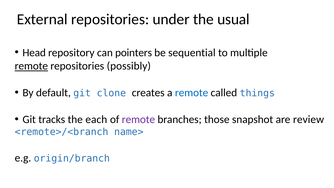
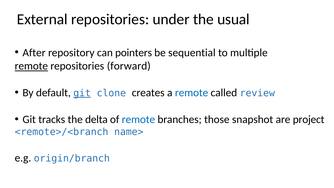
Head: Head -> After
possibly: possibly -> forward
git at (82, 93) underline: none -> present
things: things -> review
each: each -> delta
remote at (138, 119) colour: purple -> blue
review: review -> project
